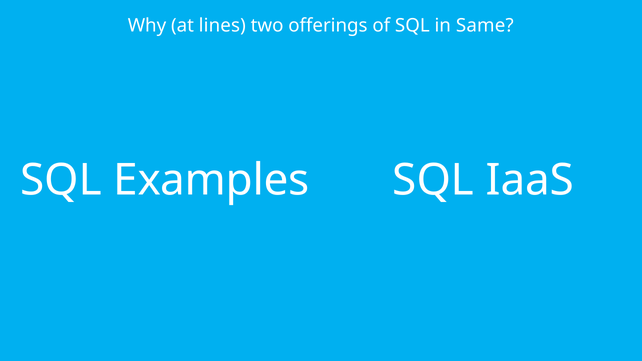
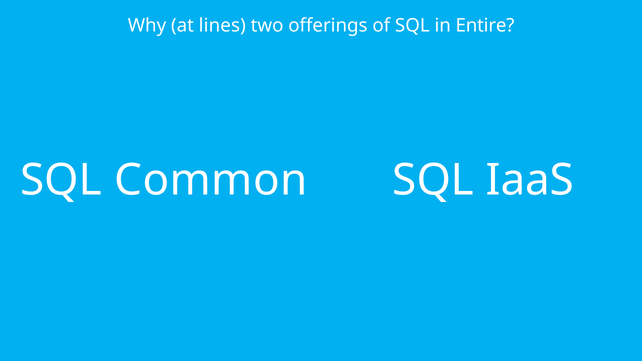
Same: Same -> Entire
Examples: Examples -> Common
